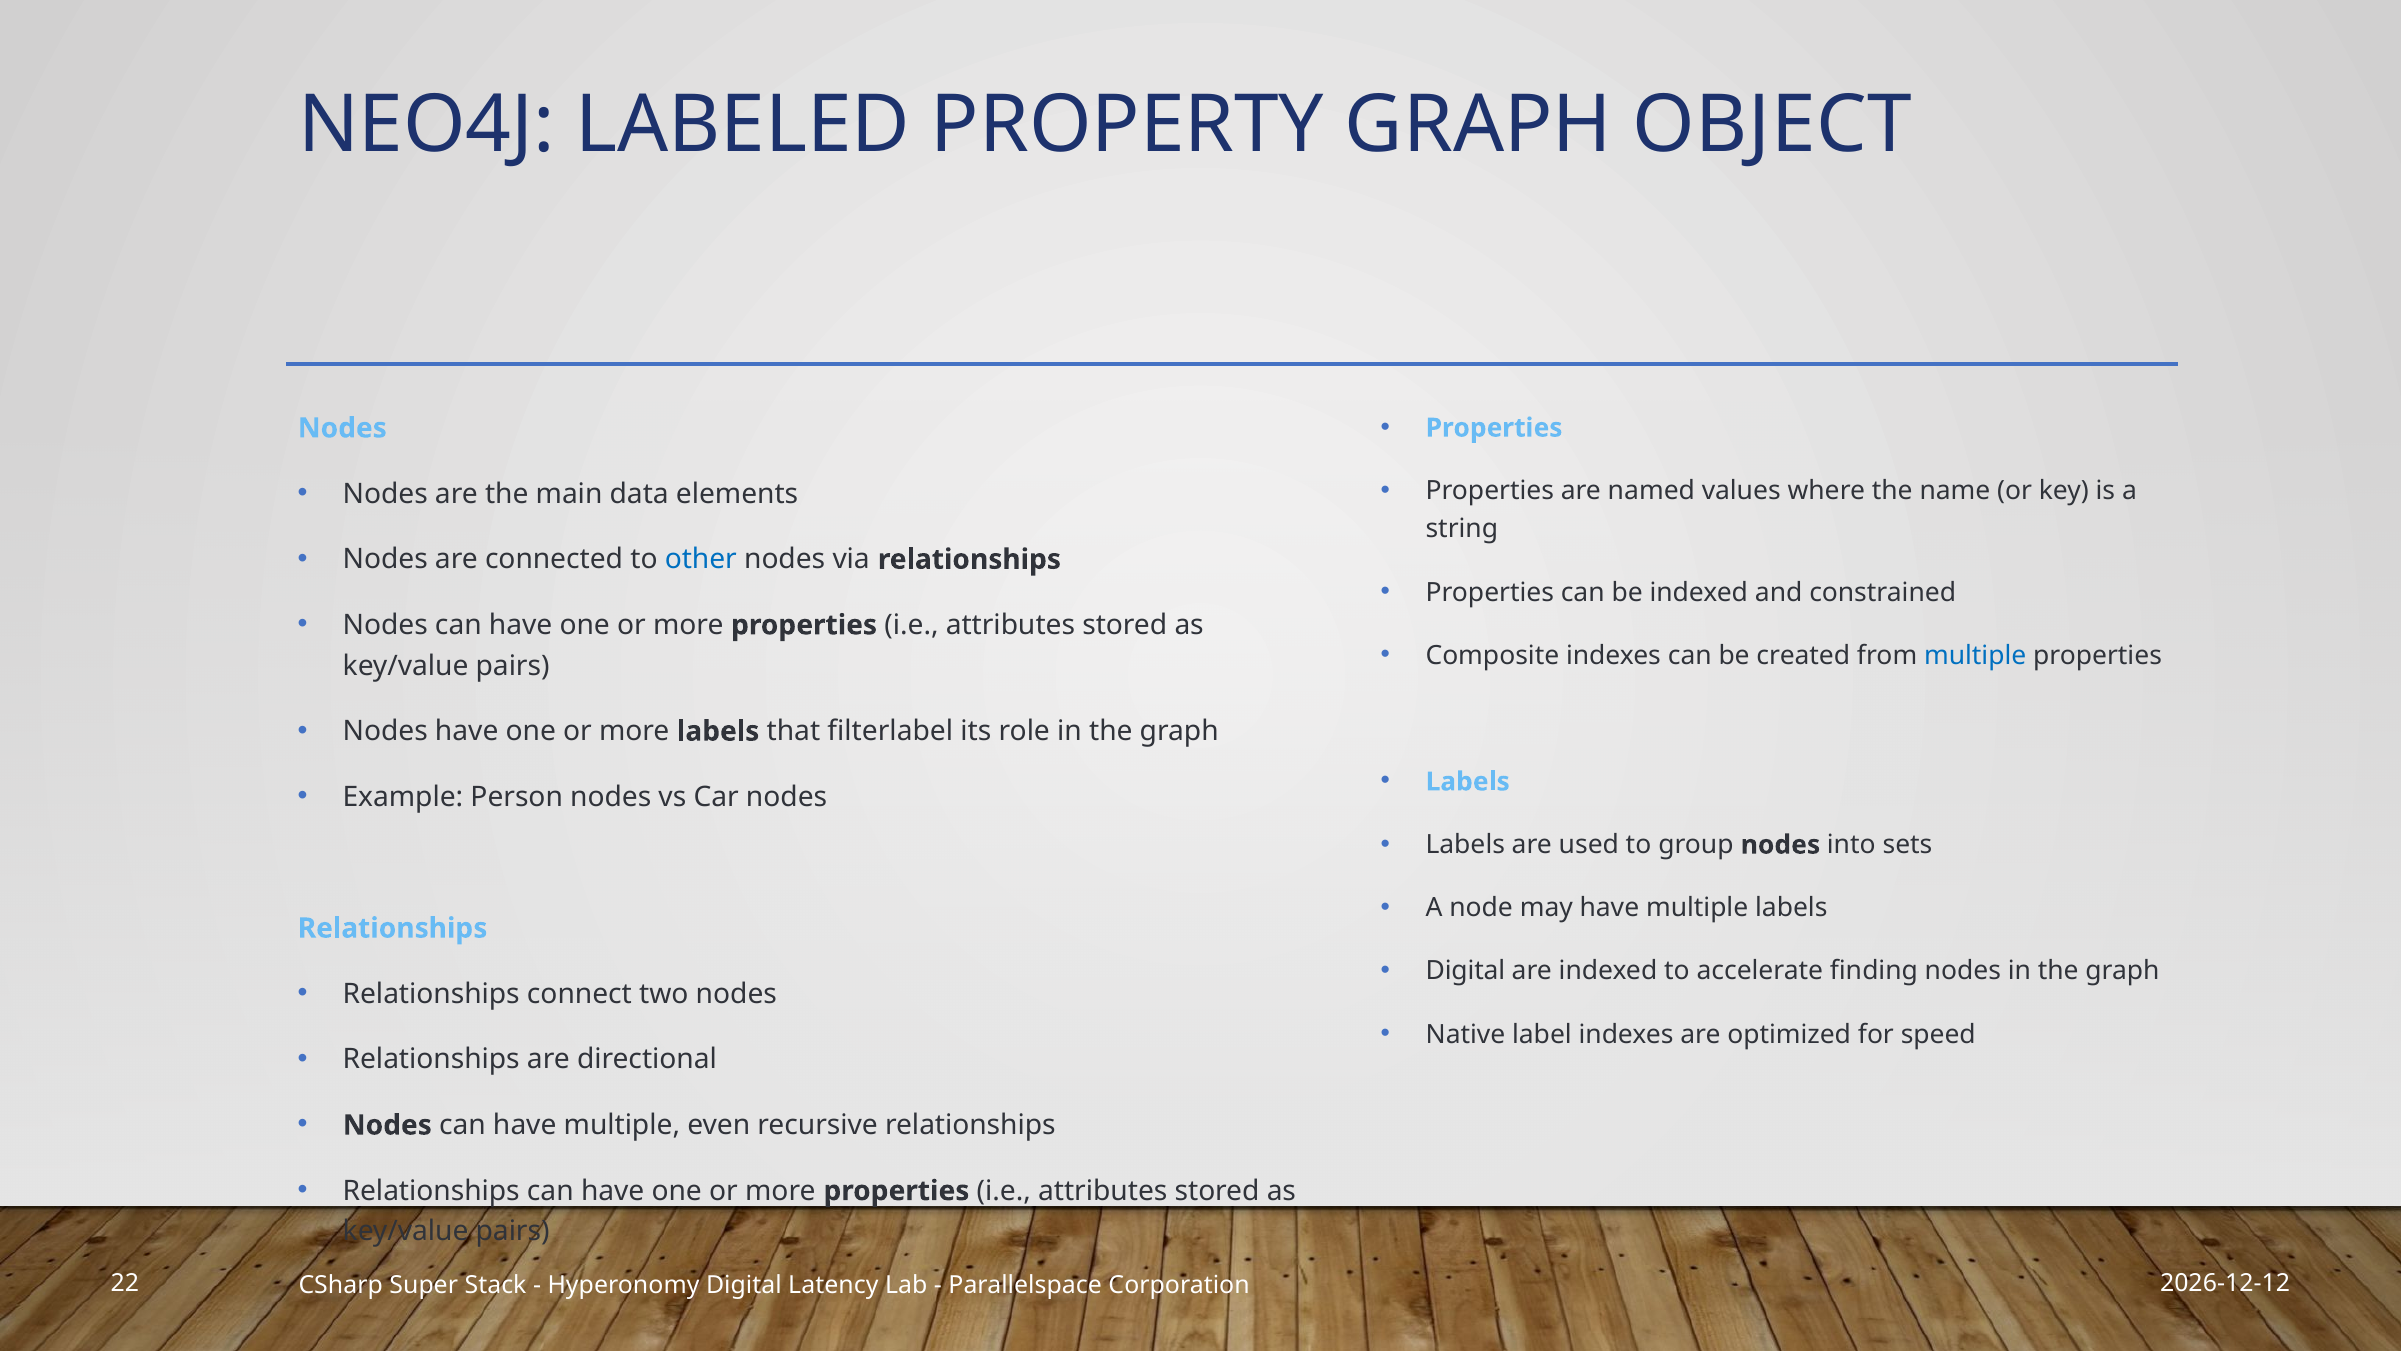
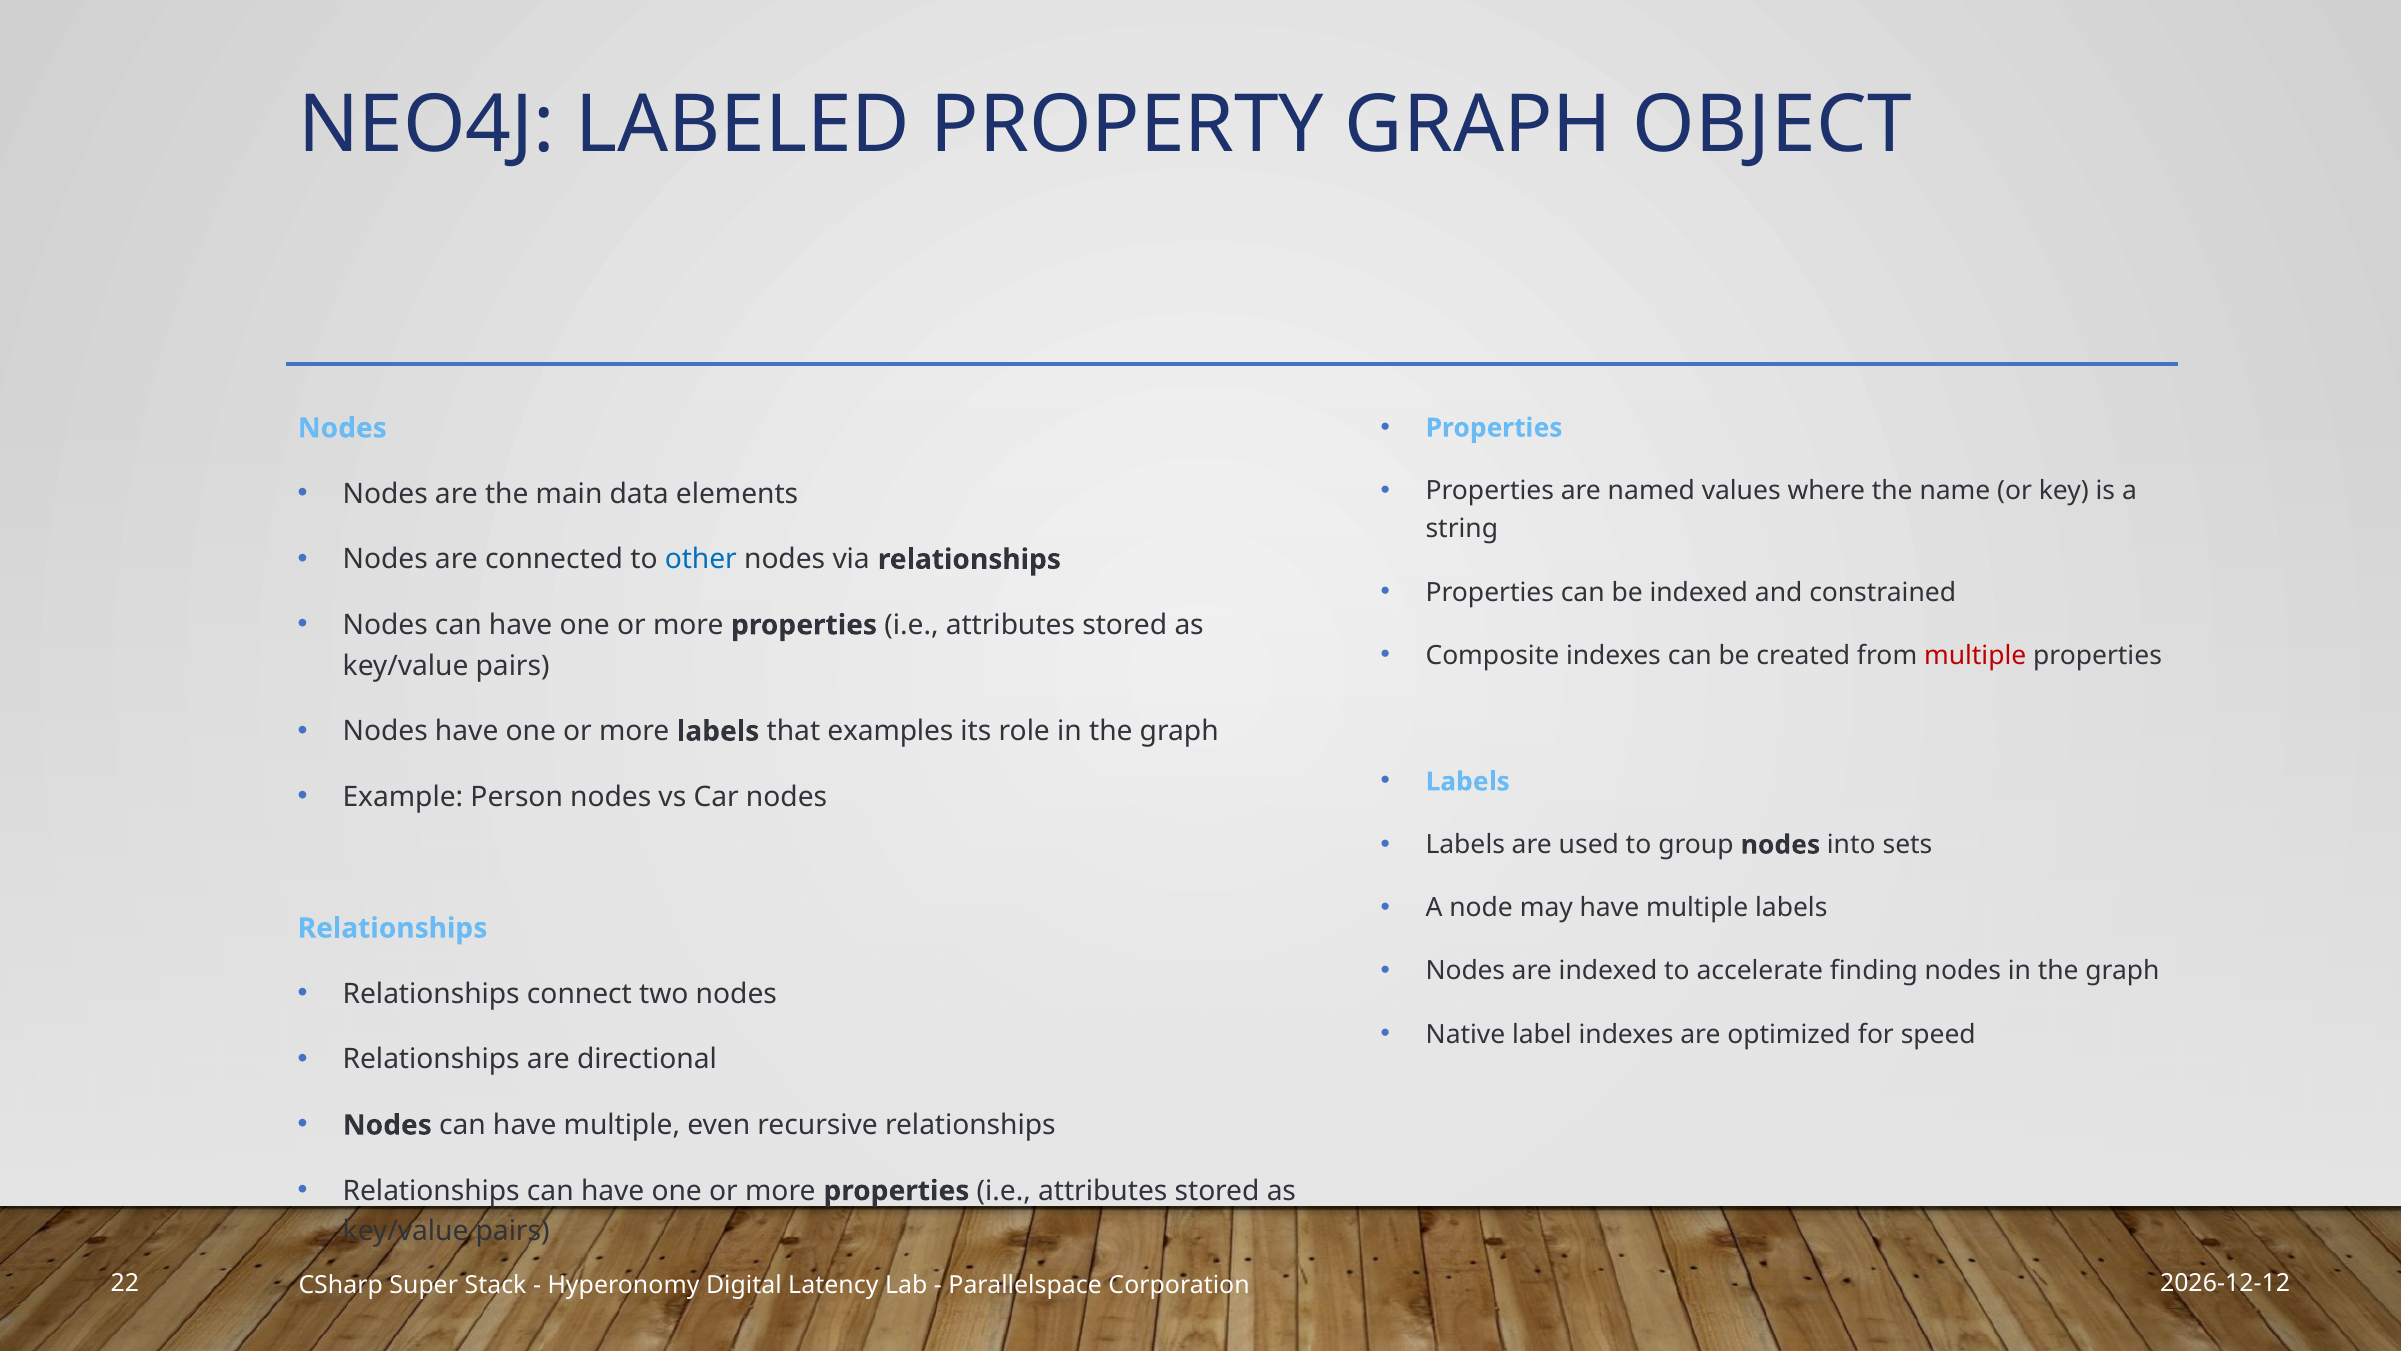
multiple at (1975, 655) colour: blue -> red
filterlabel: filterlabel -> examples
Digital at (1465, 971): Digital -> Nodes
